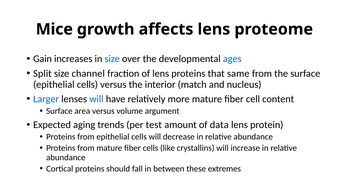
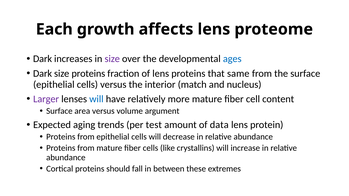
Mice: Mice -> Each
Gain at (43, 59): Gain -> Dark
size at (112, 59) colour: blue -> purple
Split at (42, 74): Split -> Dark
size channel: channel -> proteins
Larger colour: blue -> purple
